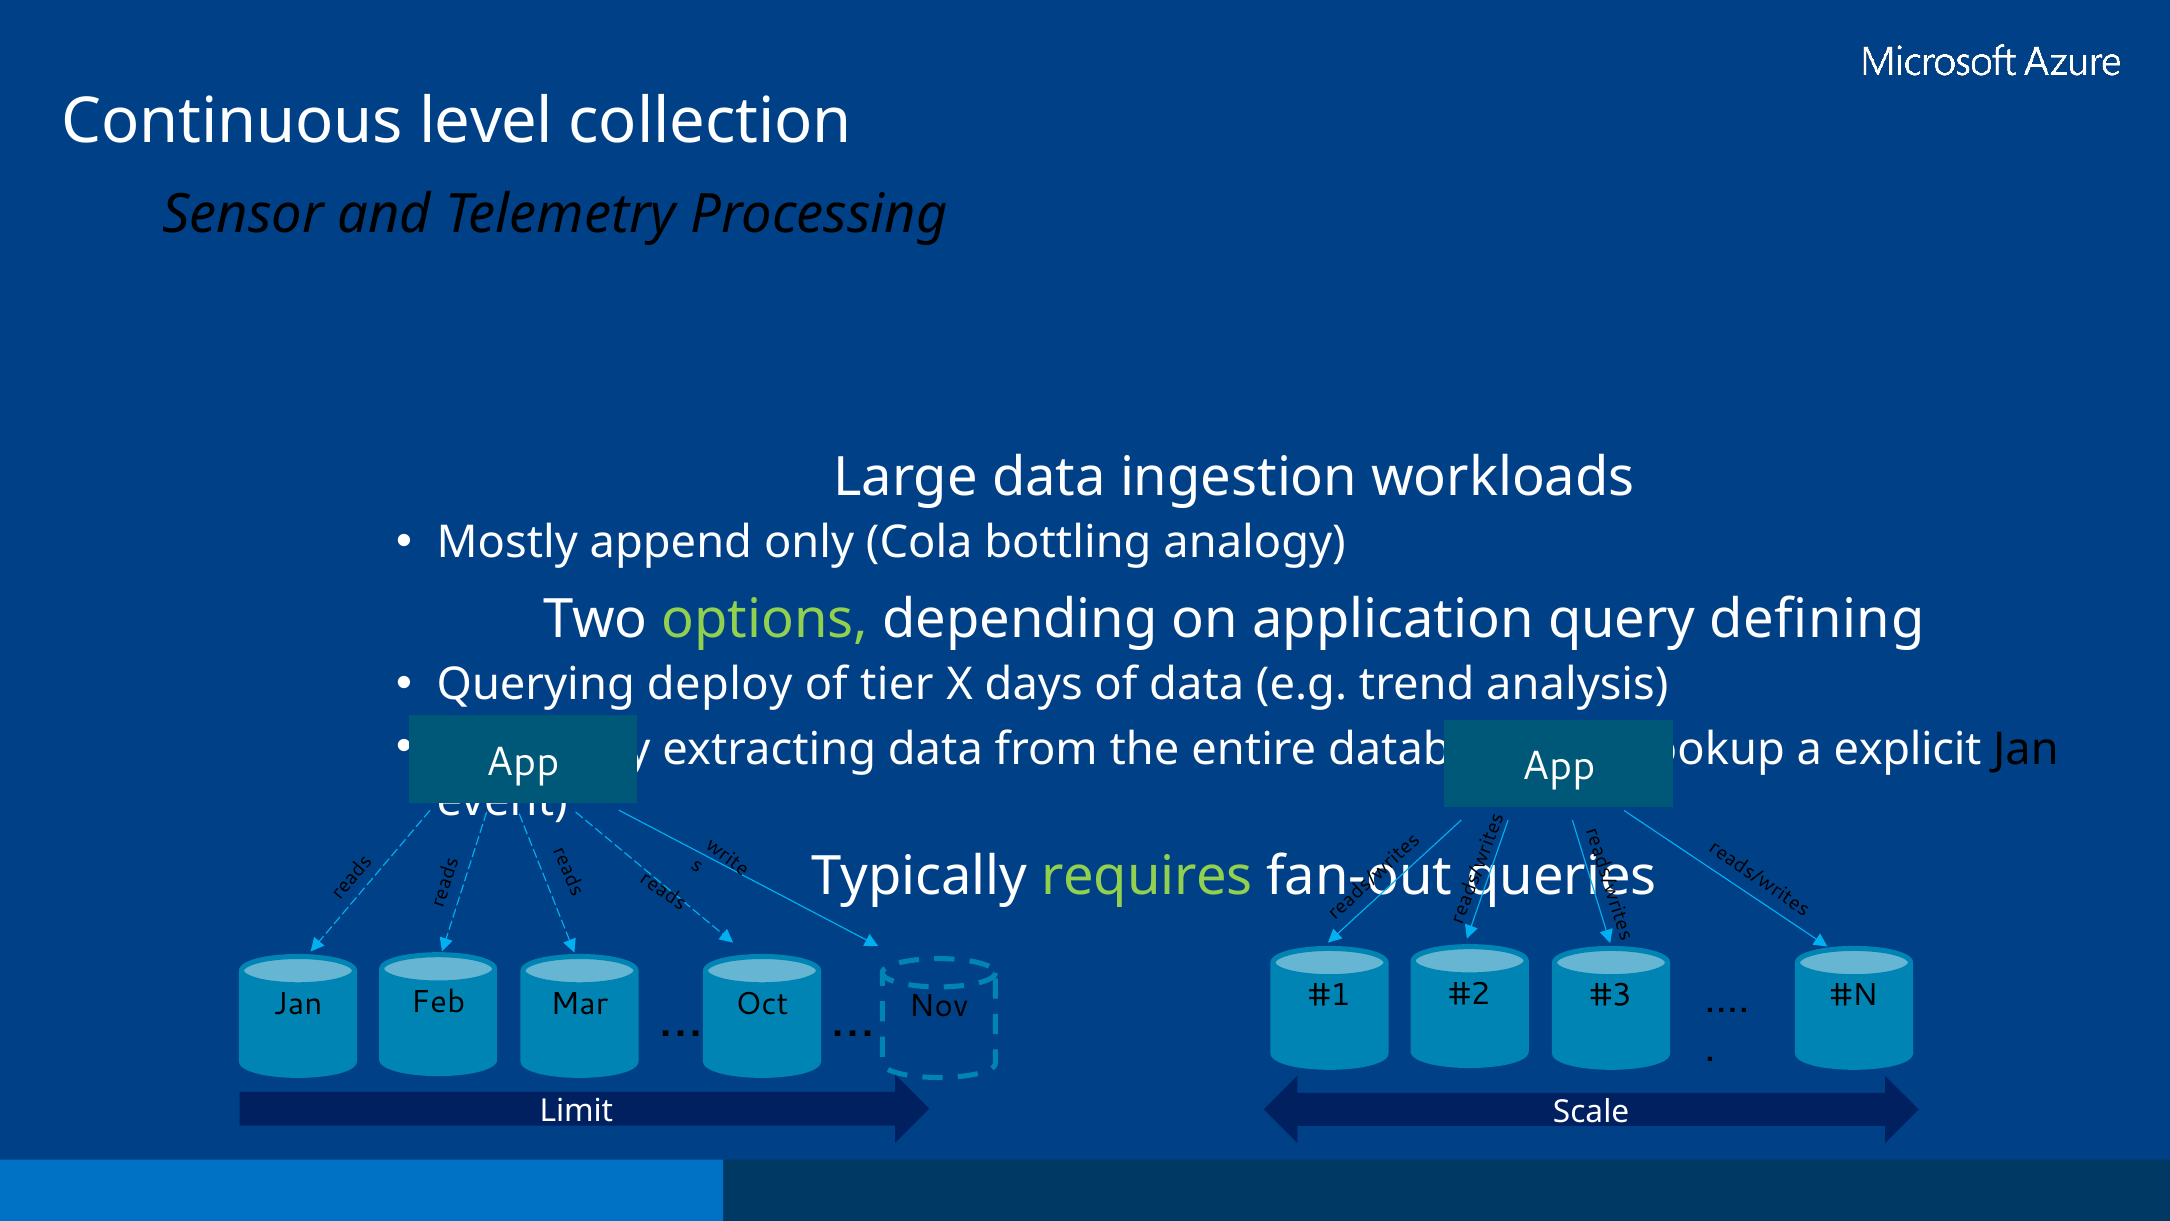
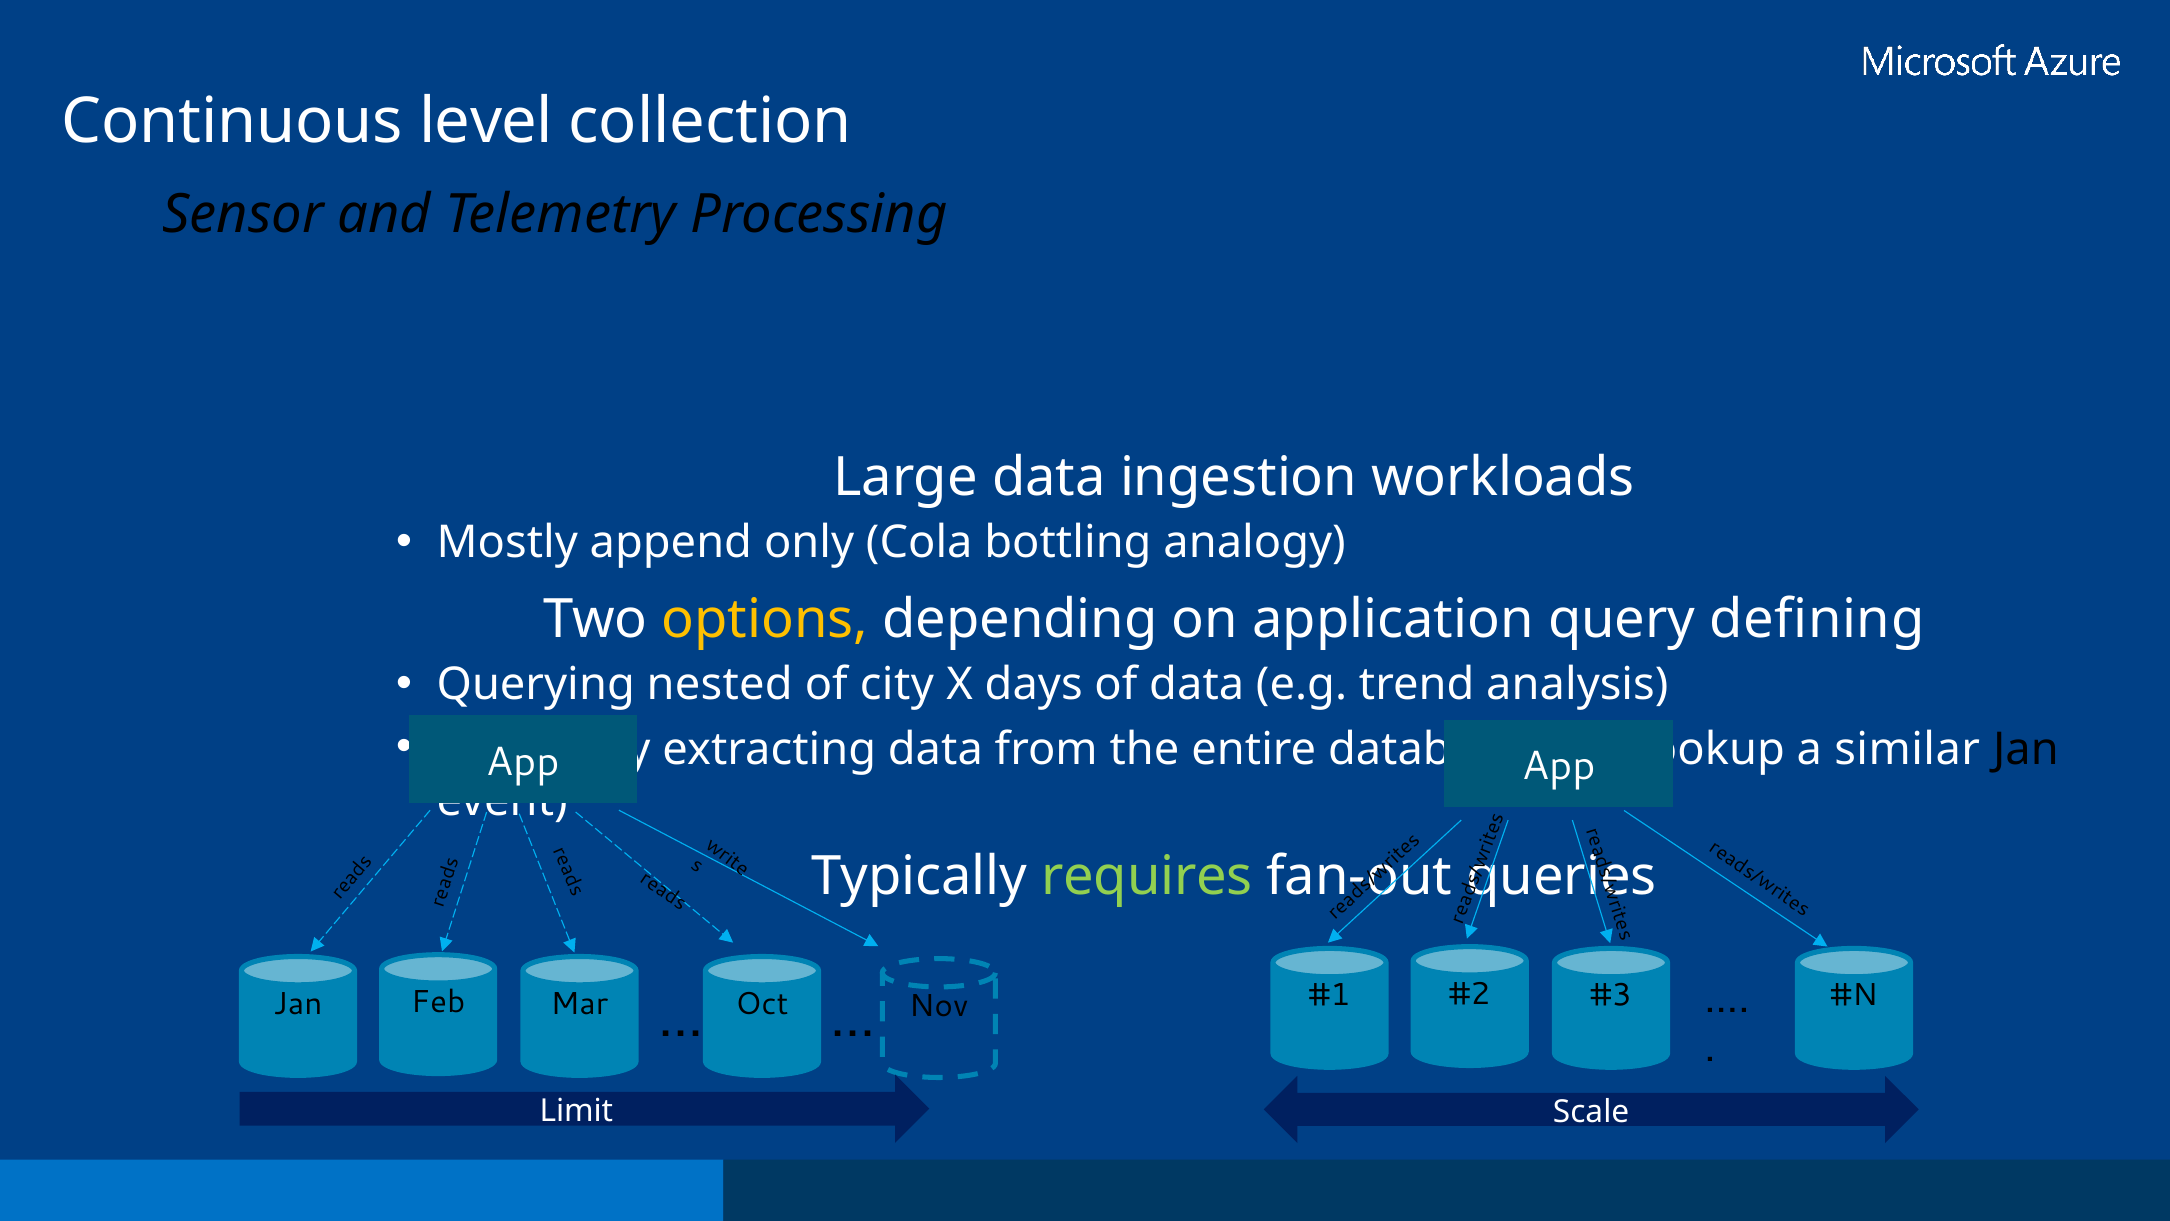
options colour: light green -> yellow
deploy: deploy -> nested
tier: tier -> city
explicit: explicit -> similar
